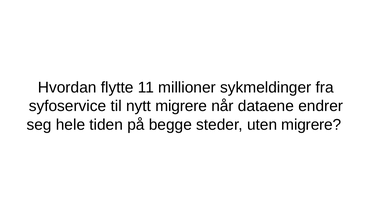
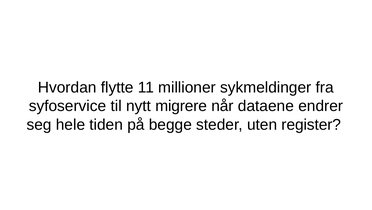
uten migrere: migrere -> register
